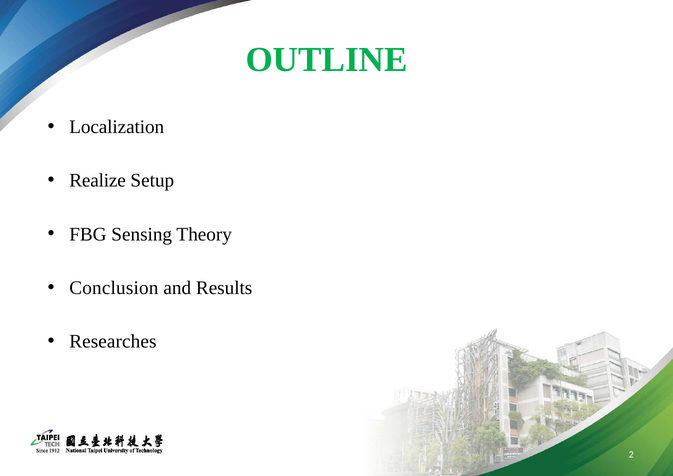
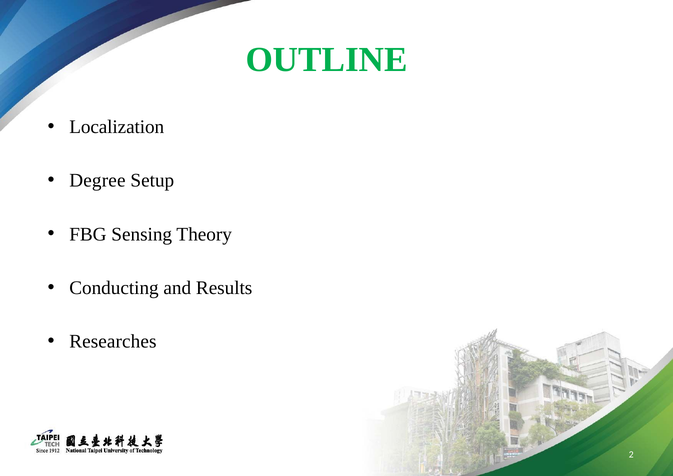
Realize: Realize -> Degree
Conclusion: Conclusion -> Conducting
